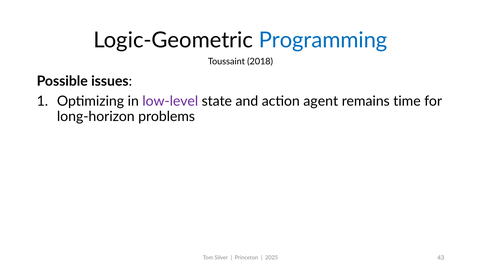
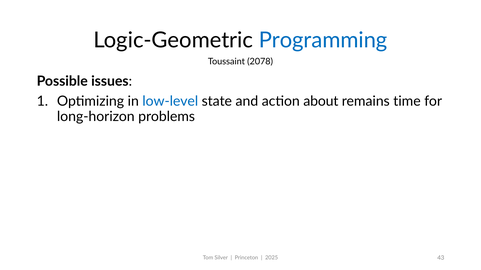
2018: 2018 -> 2078
low-level colour: purple -> blue
agent: agent -> about
